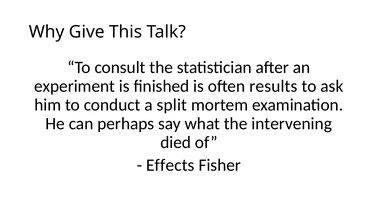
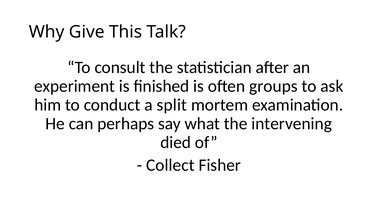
results: results -> groups
Effects: Effects -> Collect
